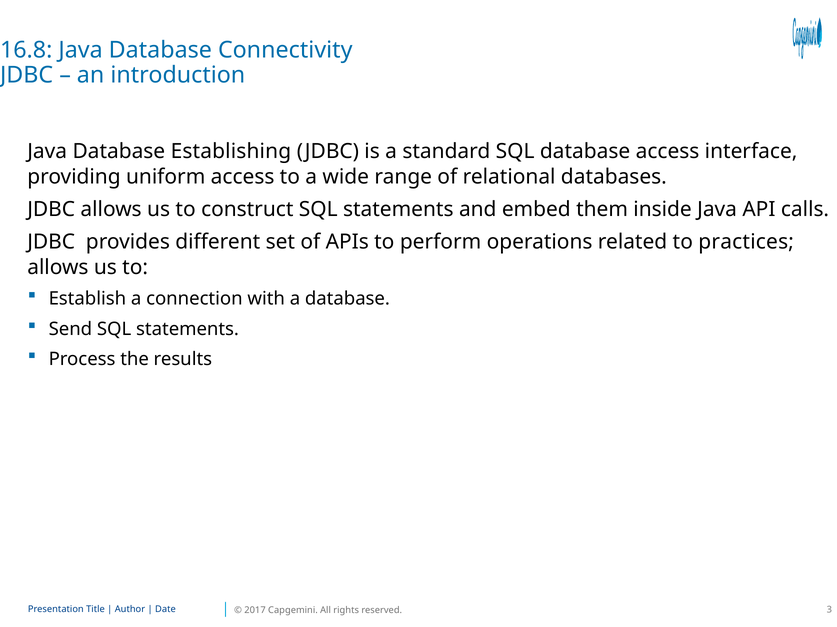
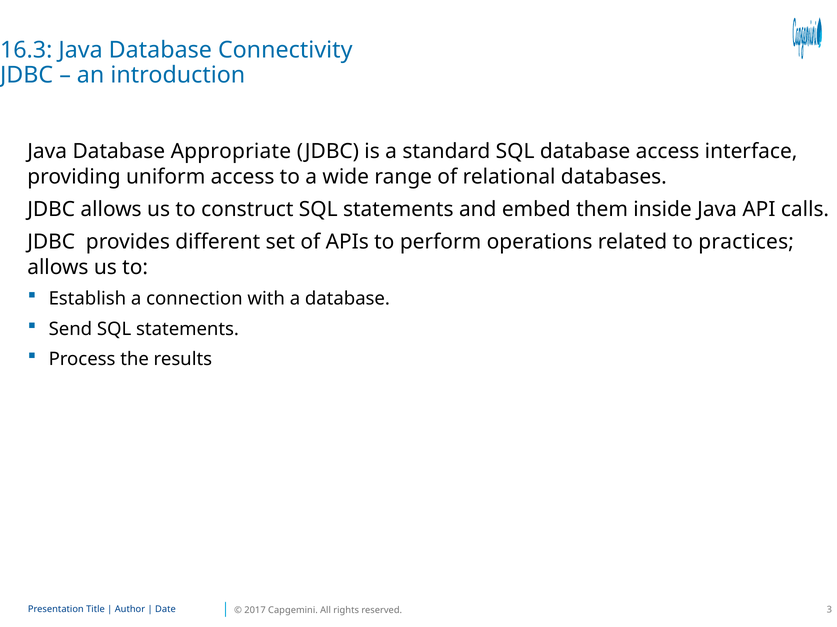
16.8: 16.8 -> 16.3
Establishing: Establishing -> Appropriate
